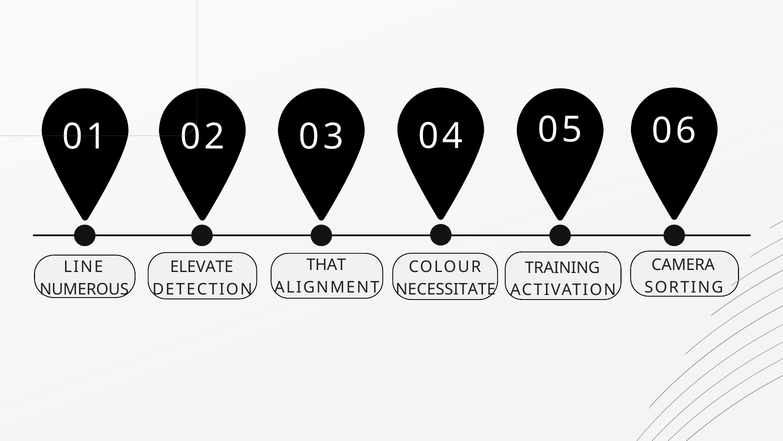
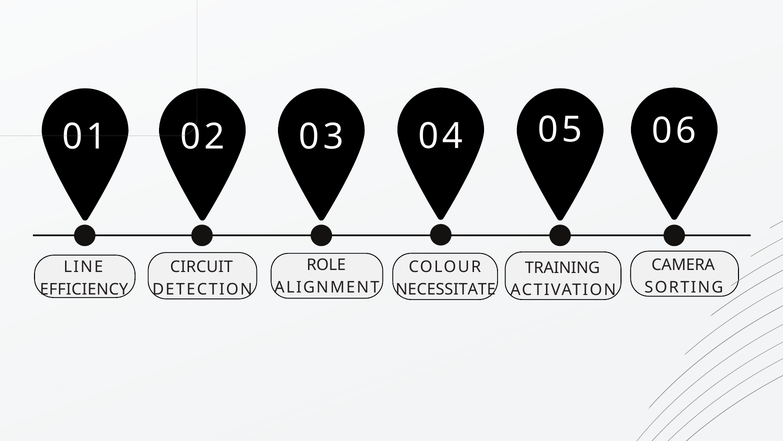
THAT: THAT -> ROLE
ELEVATE: ELEVATE -> CIRCUIT
NUMEROUS: NUMEROUS -> EFFICIENCY
